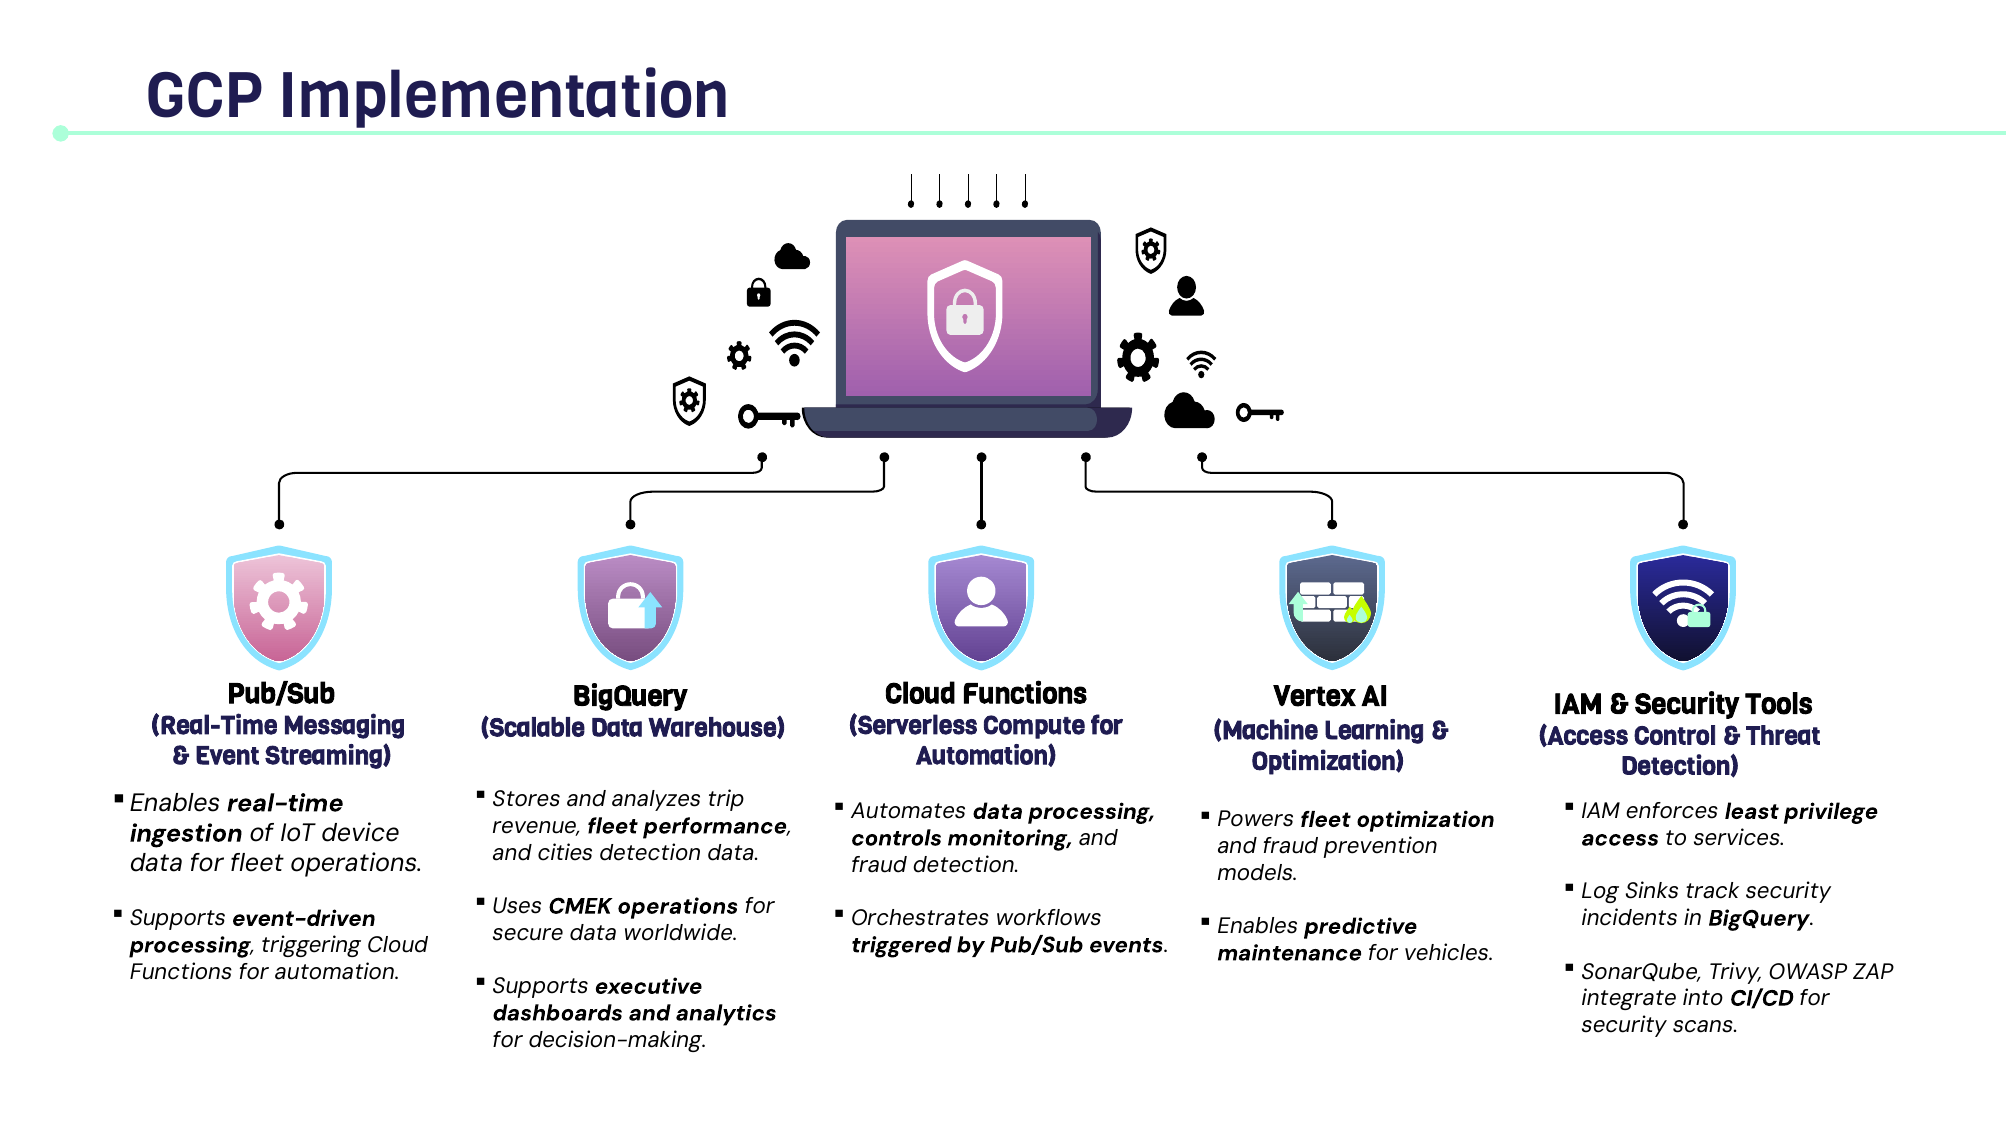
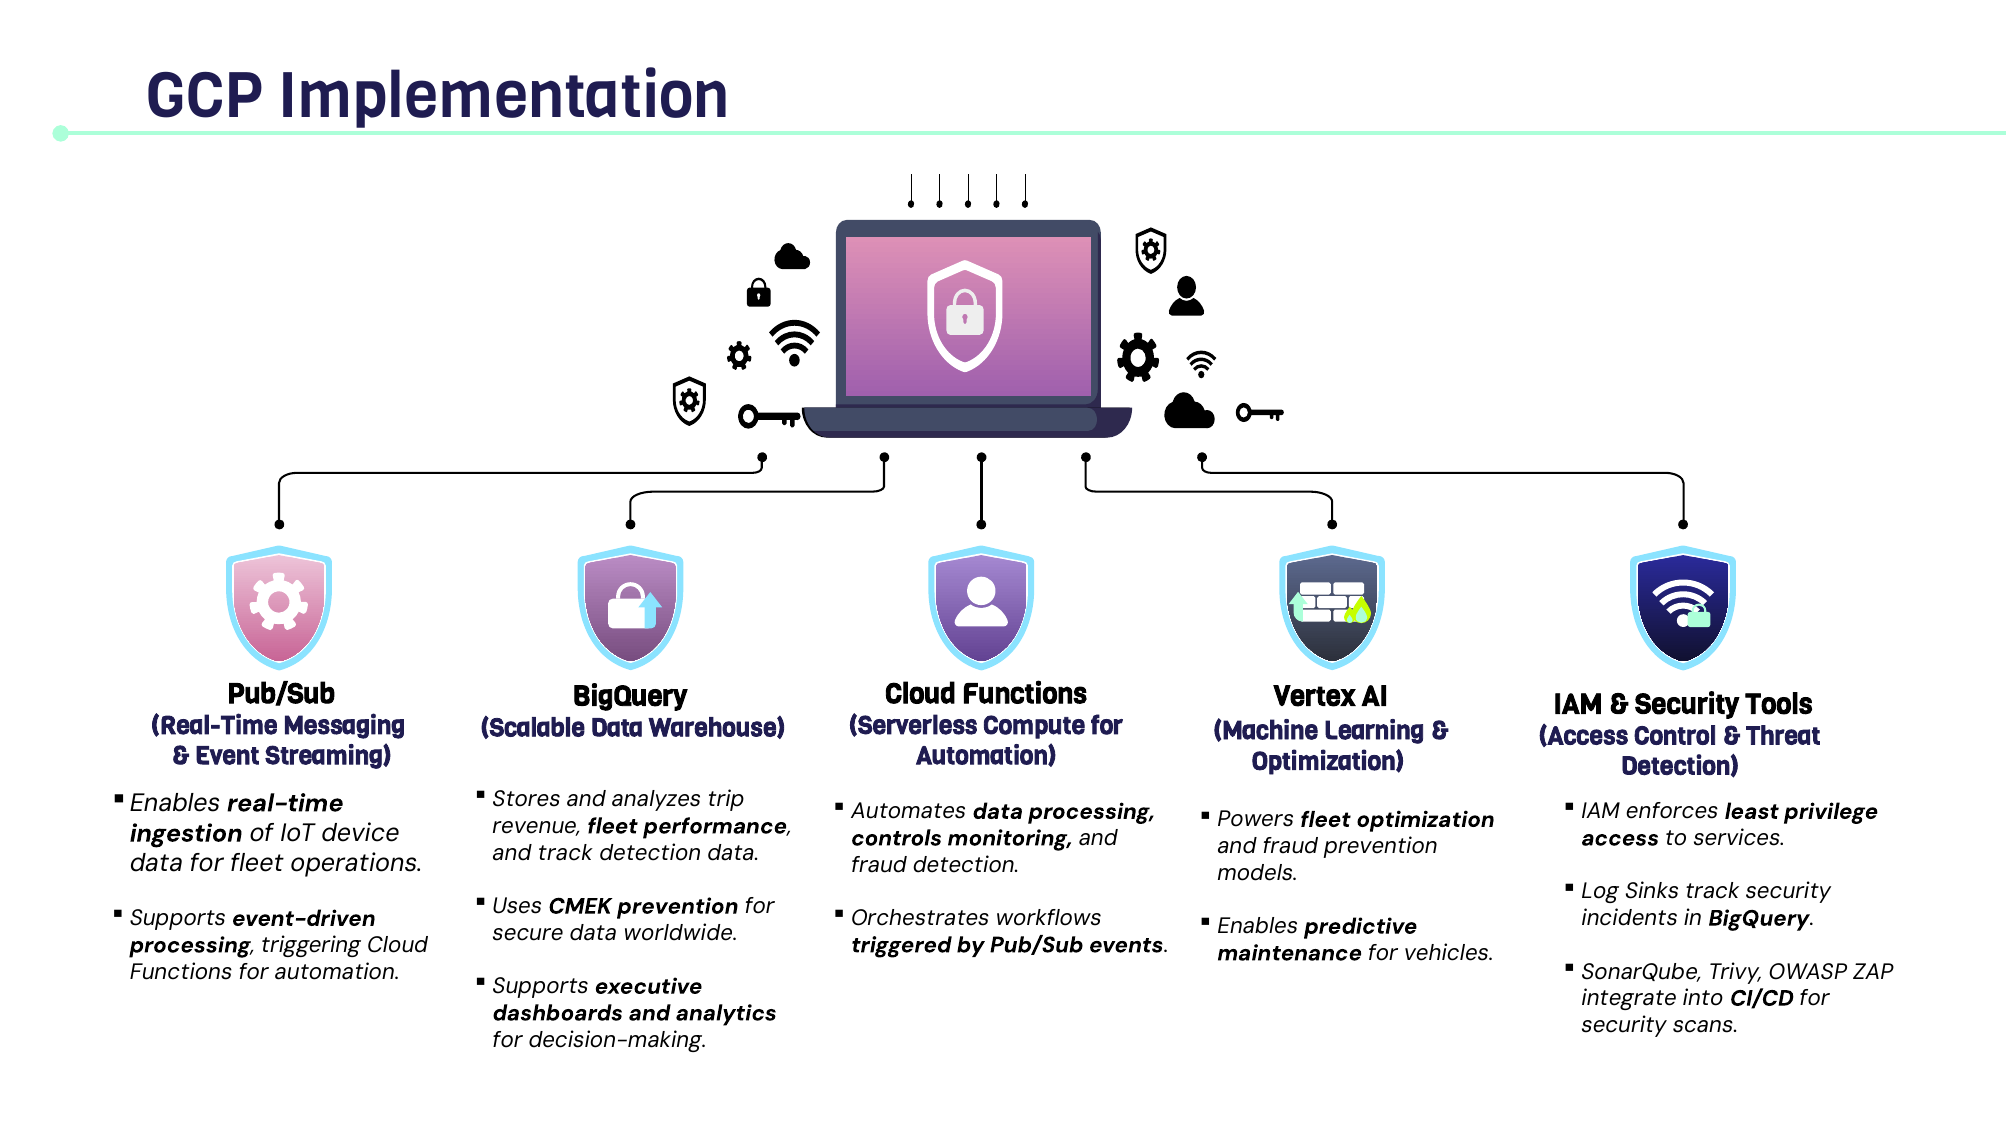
and cities: cities -> track
CMEK operations: operations -> prevention
